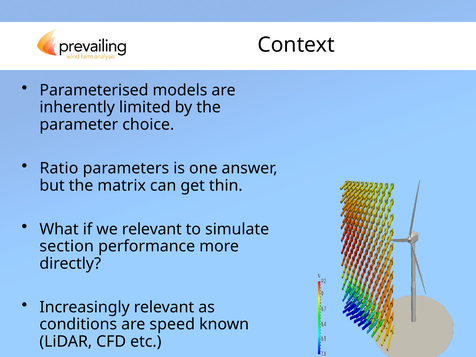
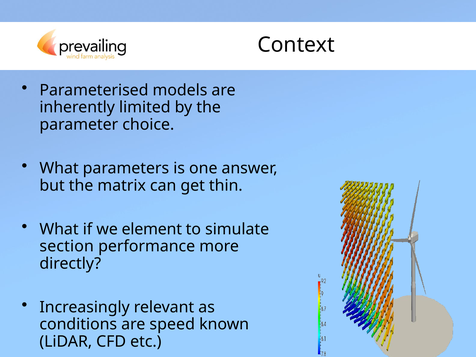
Ratio at (59, 168): Ratio -> What
we relevant: relevant -> element
